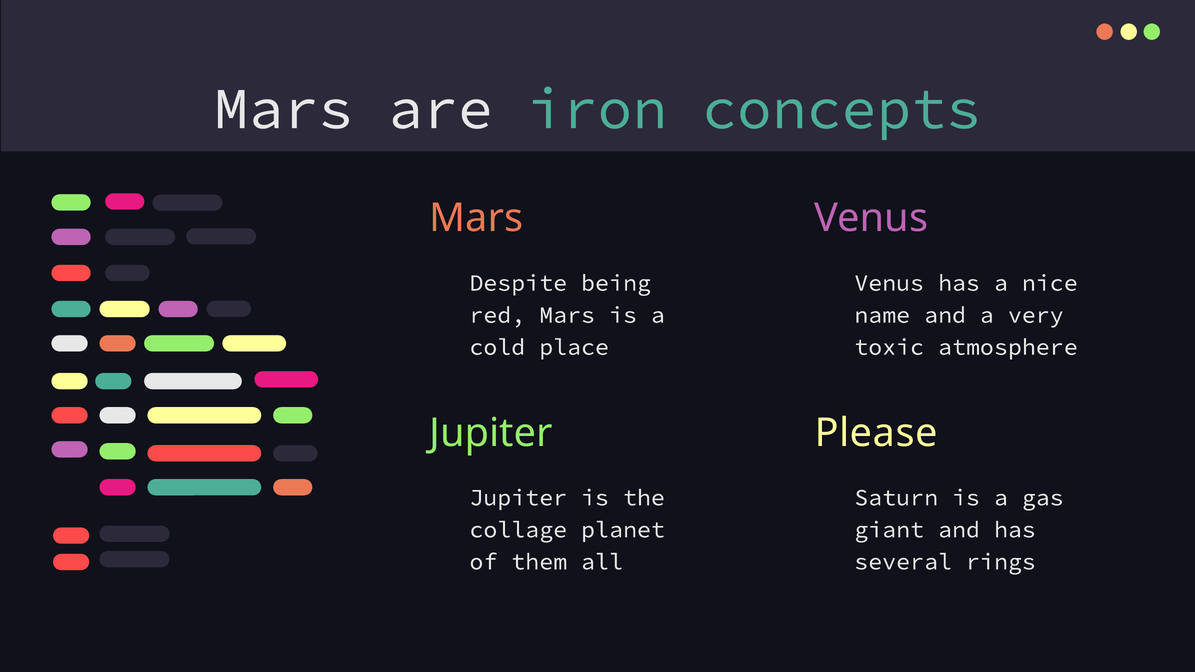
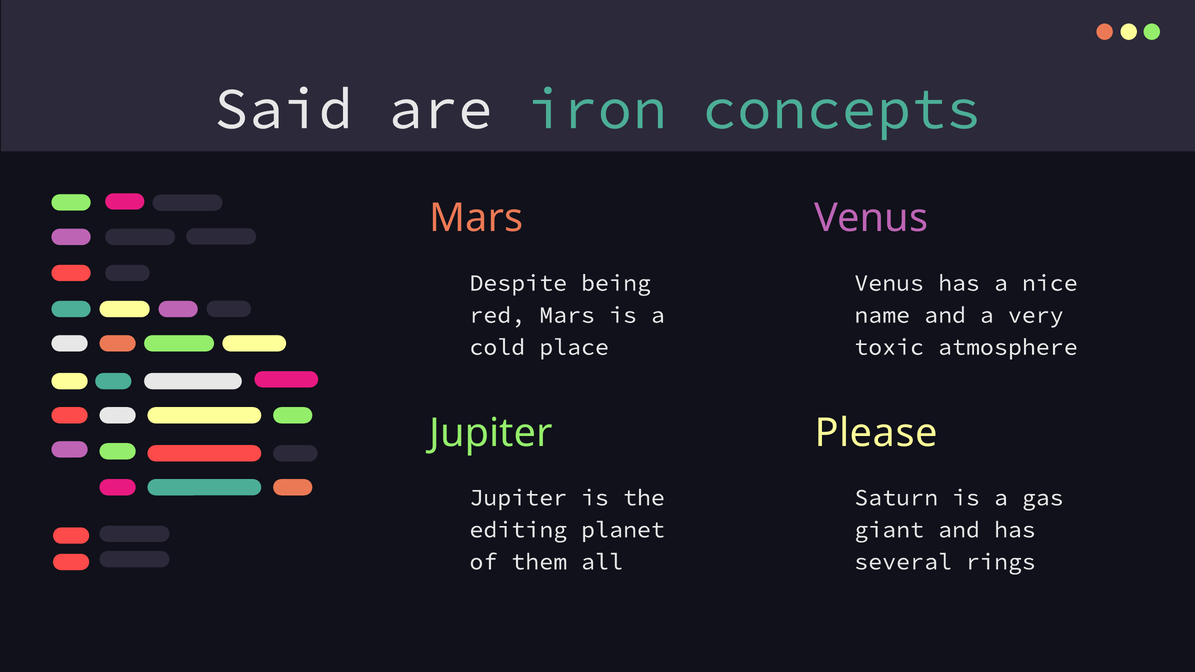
Mars at (284, 109): Mars -> Said
collage: collage -> editing
